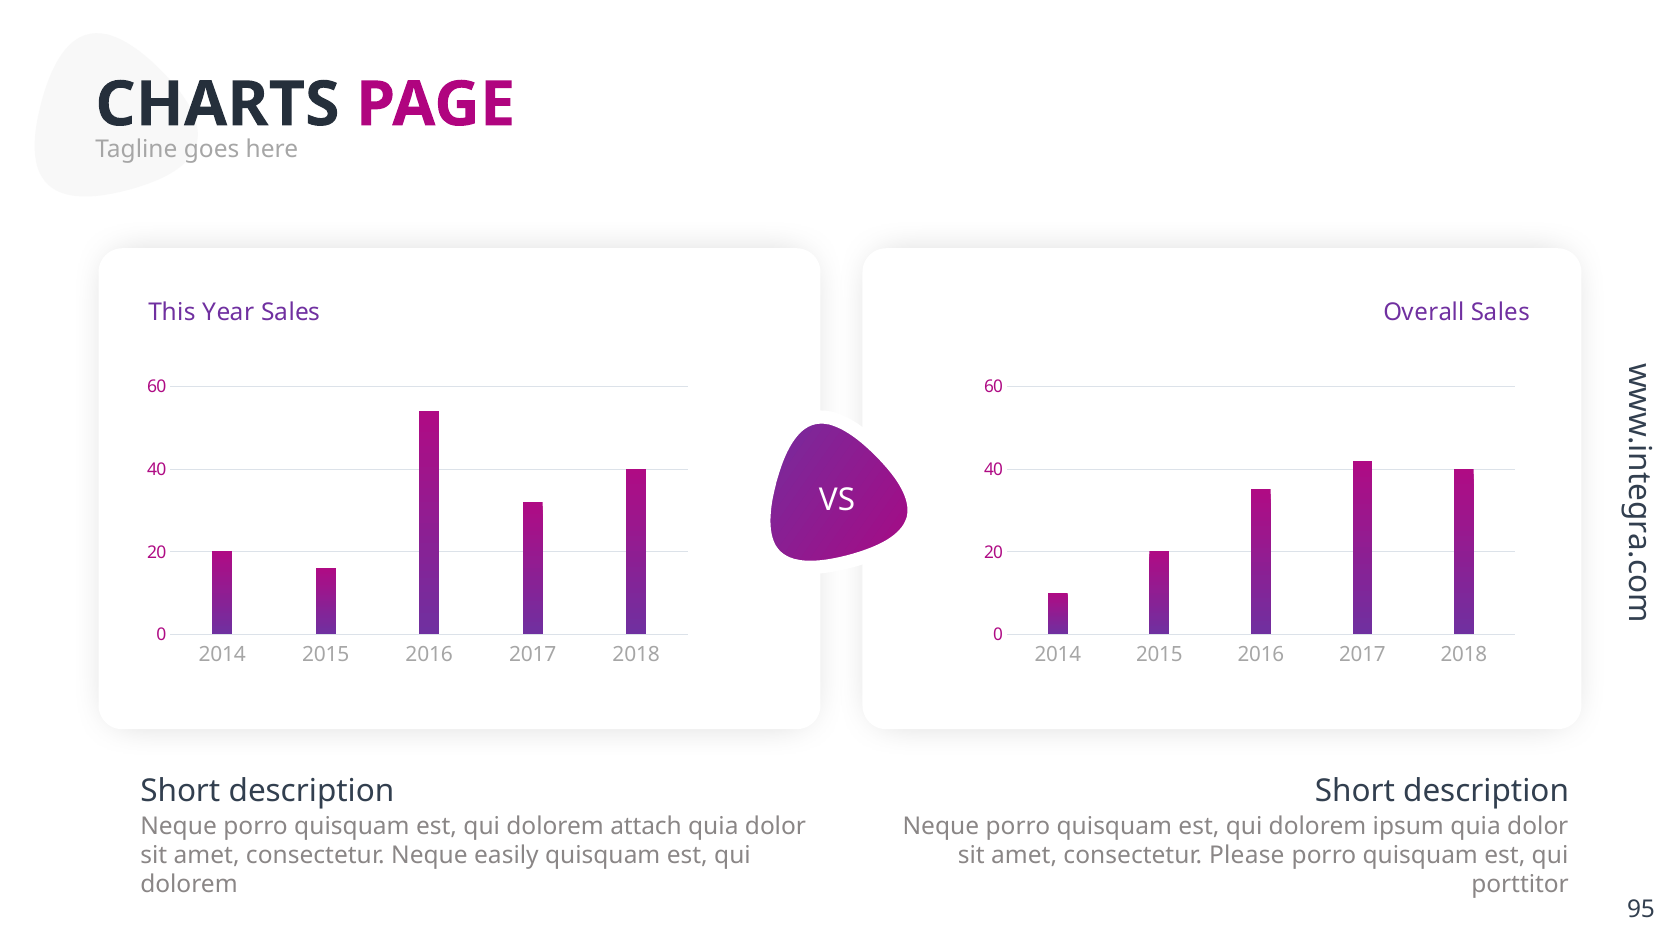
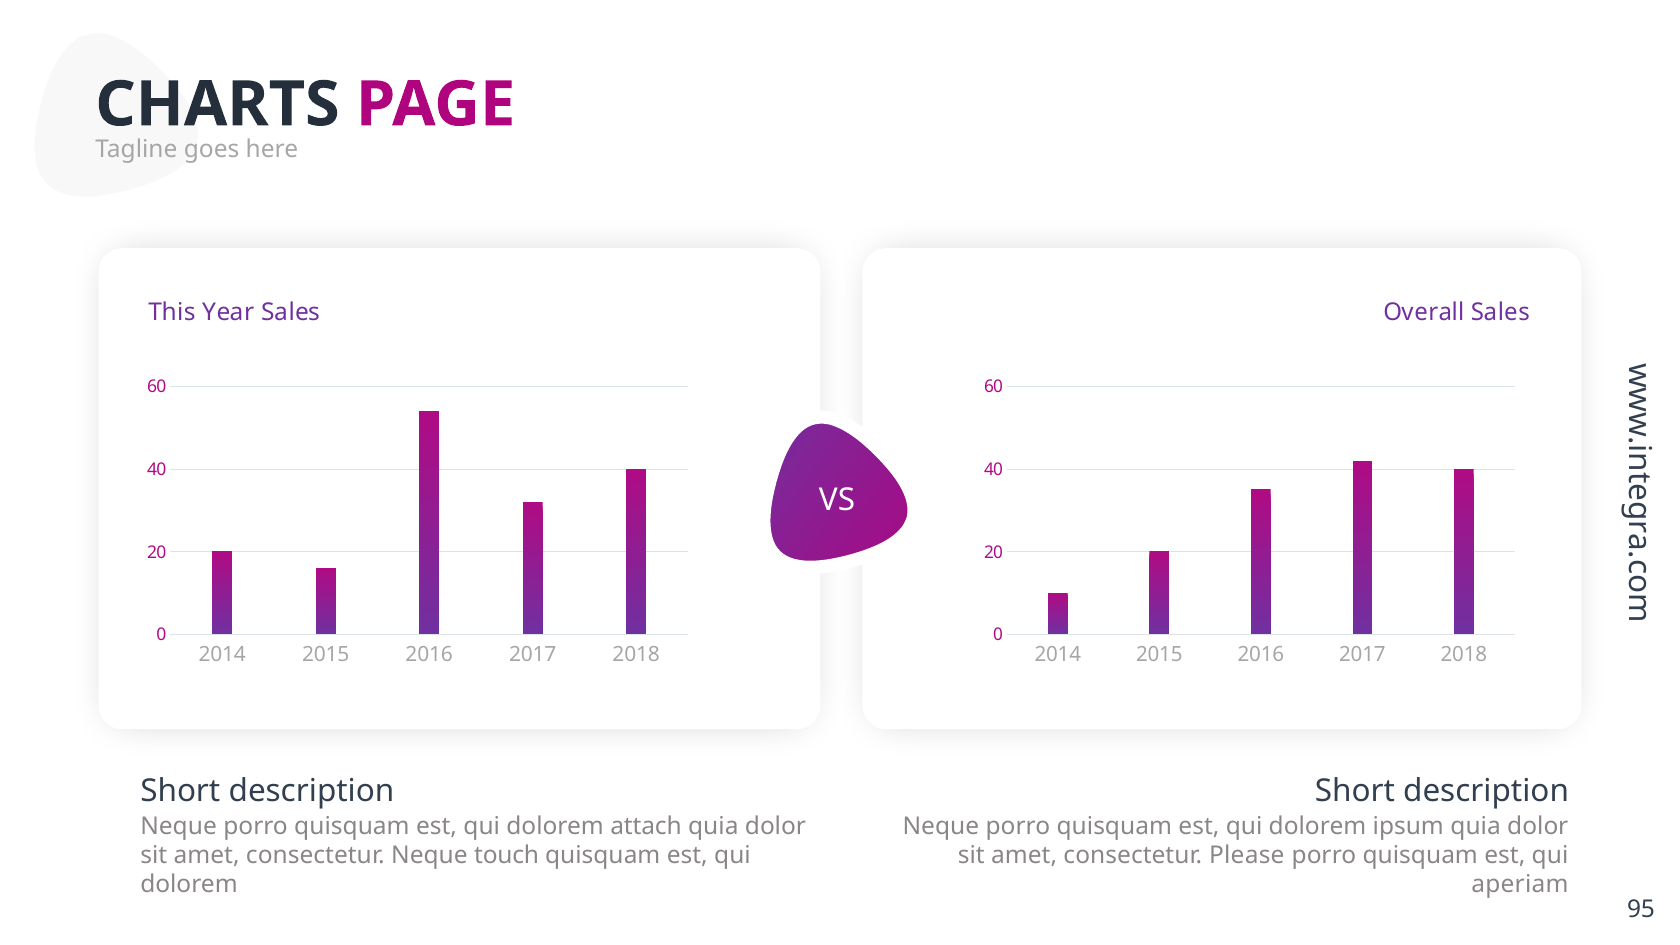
easily: easily -> touch
porttitor: porttitor -> aperiam
